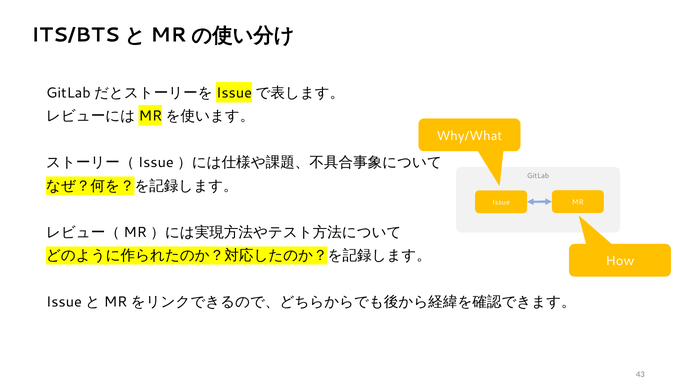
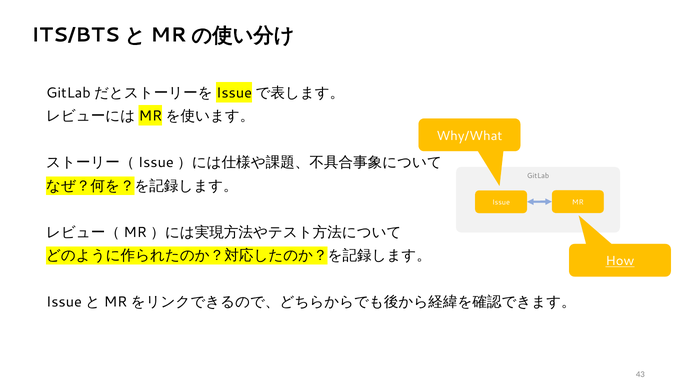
How underline: none -> present
